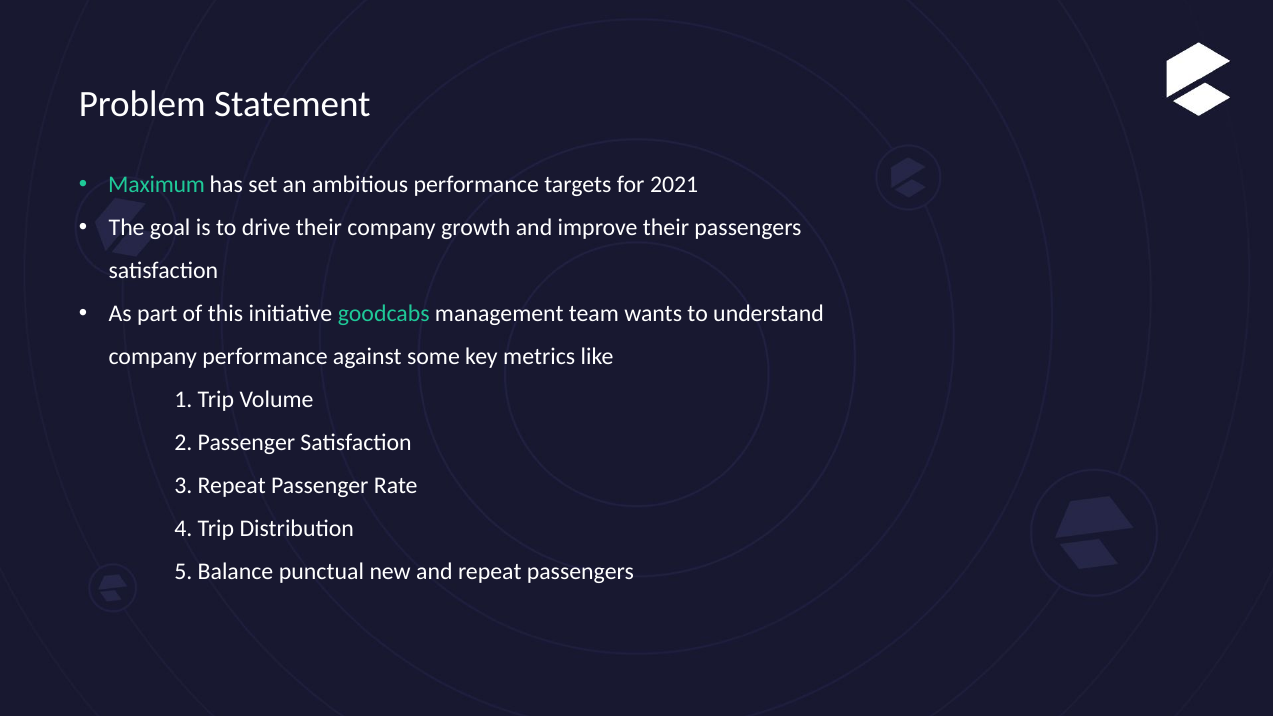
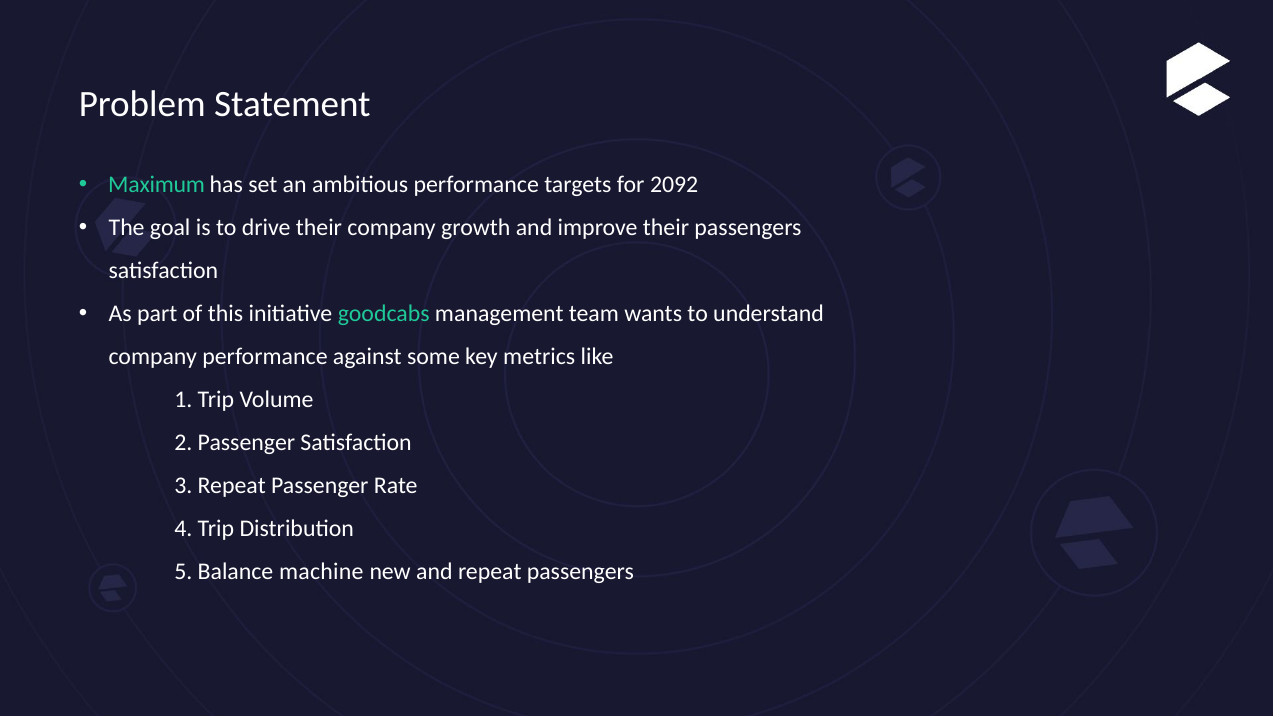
2021: 2021 -> 2092
punctual: punctual -> machine
